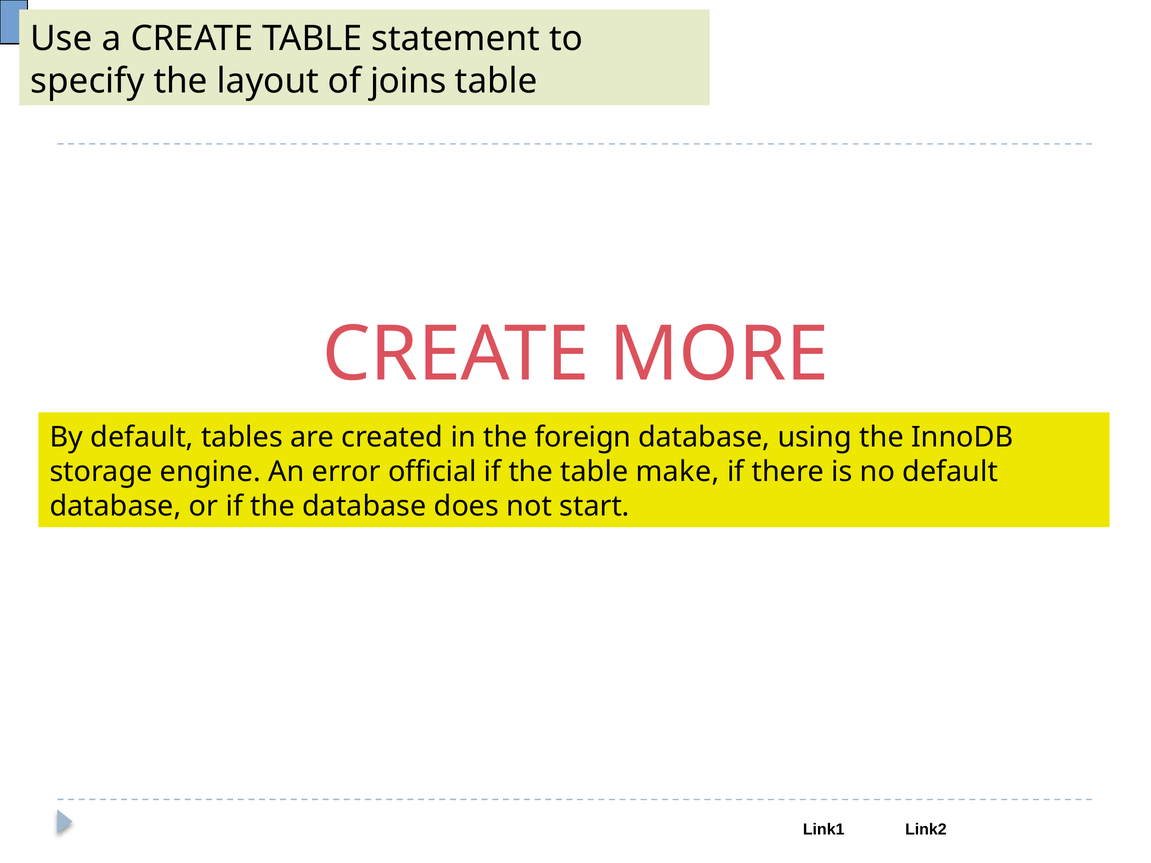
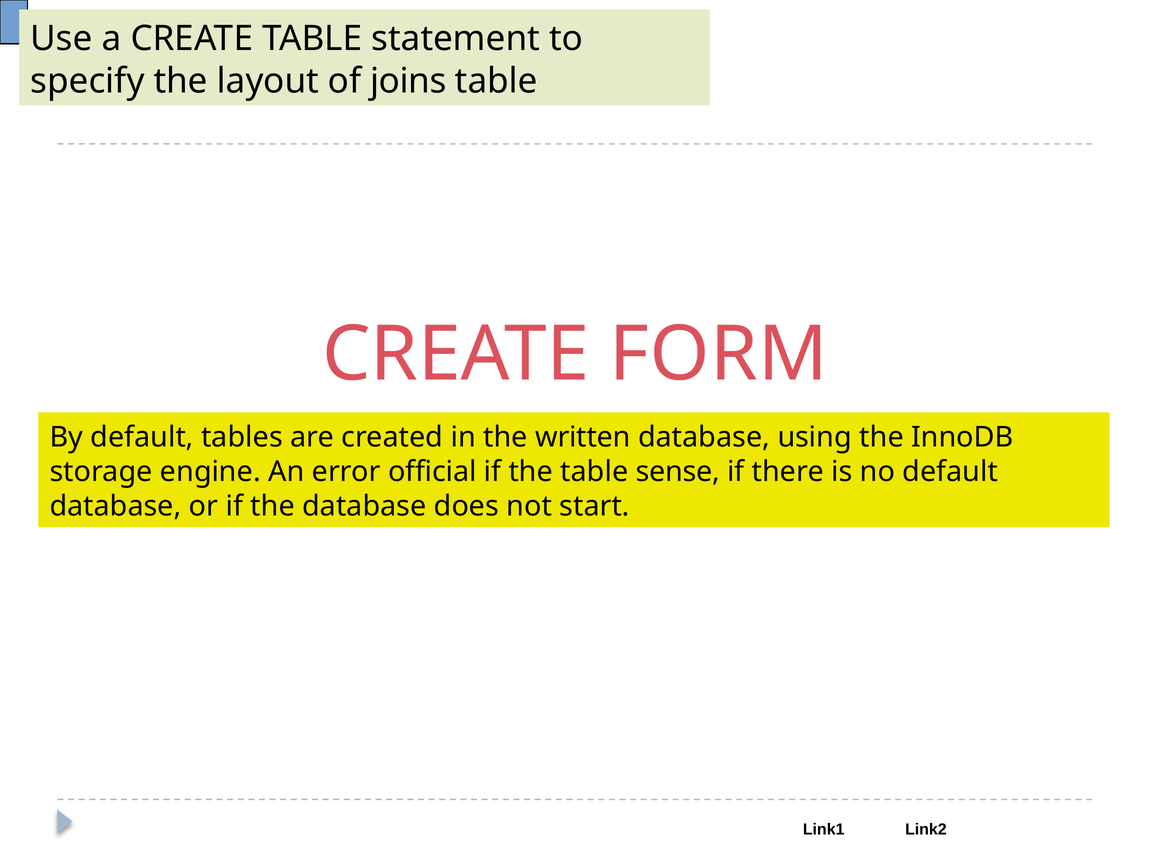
MORE: MORE -> FORM
foreign: foreign -> written
make: make -> sense
